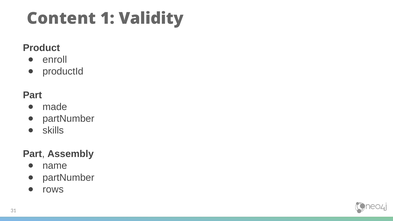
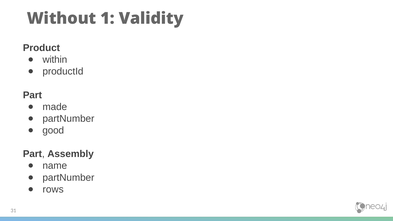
Content: Content -> Without
enroll: enroll -> within
skills: skills -> good
